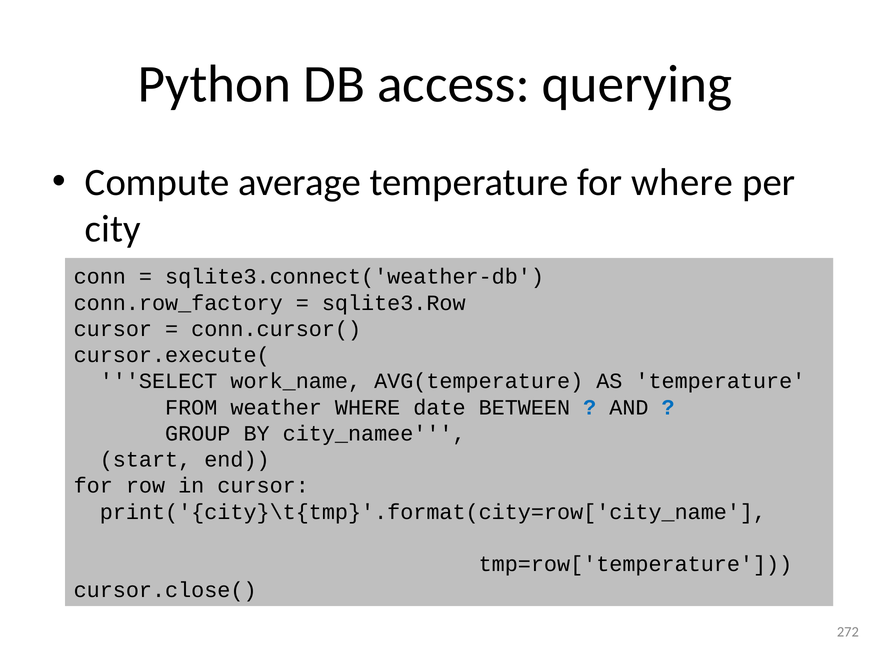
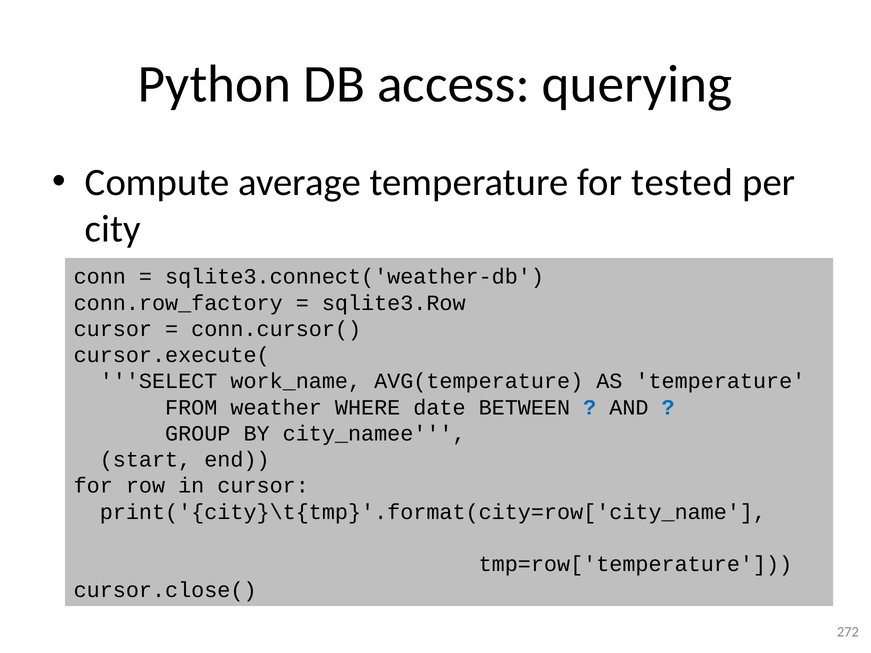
for where: where -> tested
